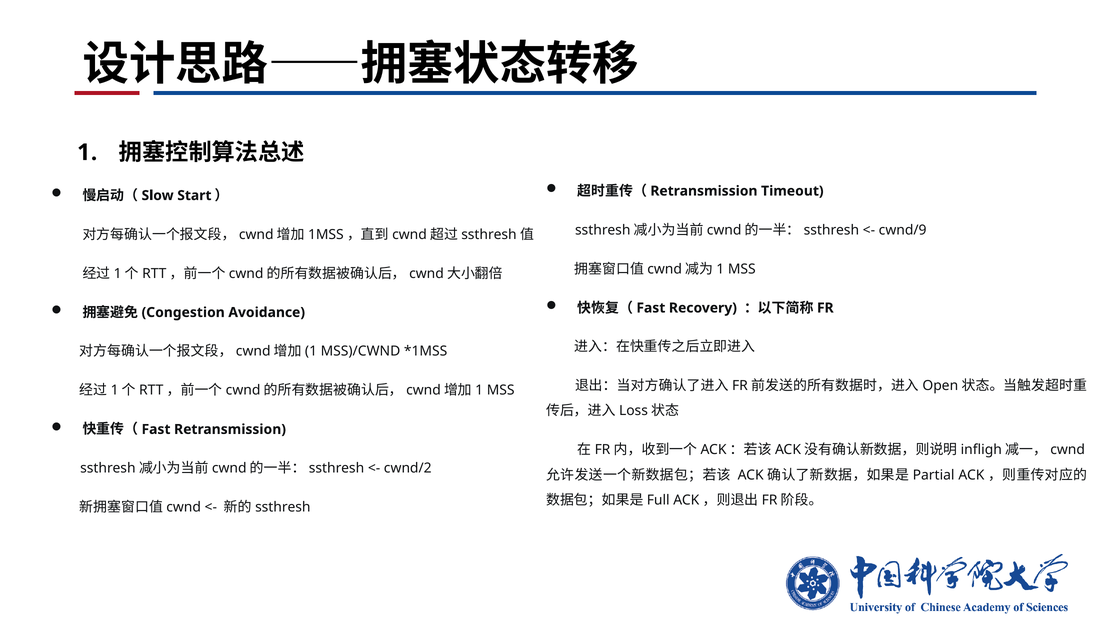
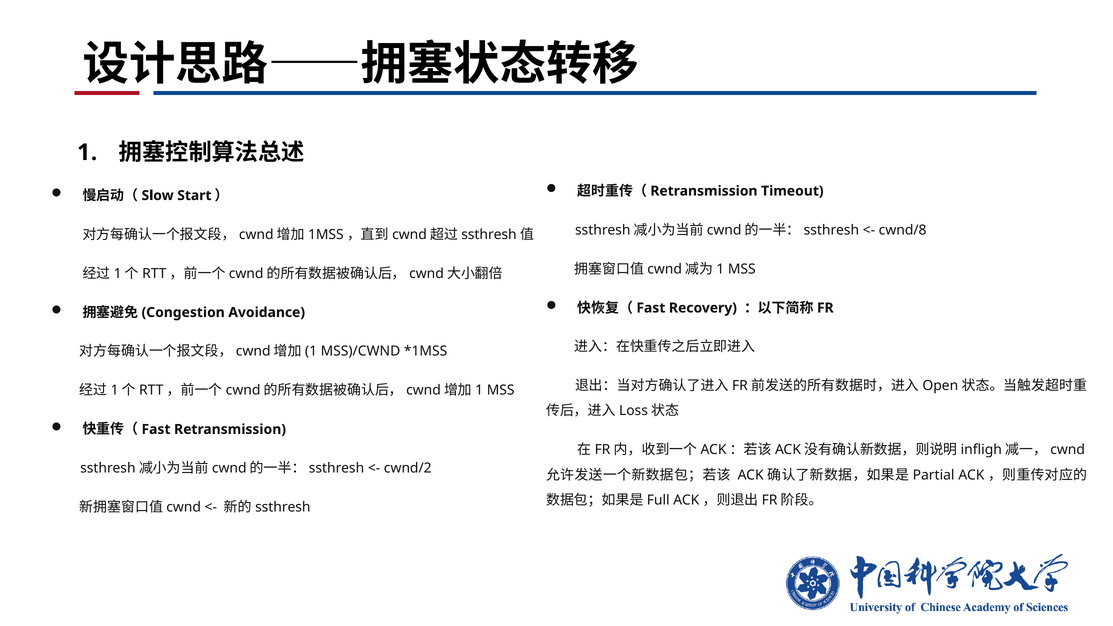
cwnd/9: cwnd/9 -> cwnd/8
